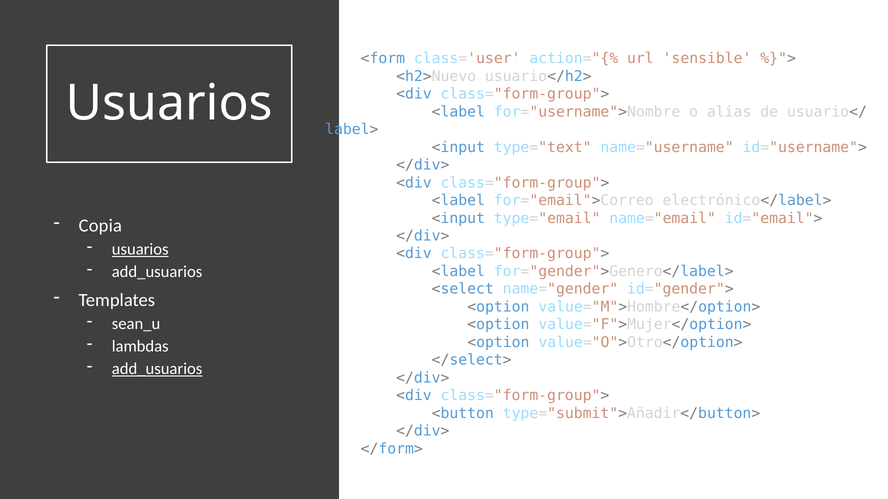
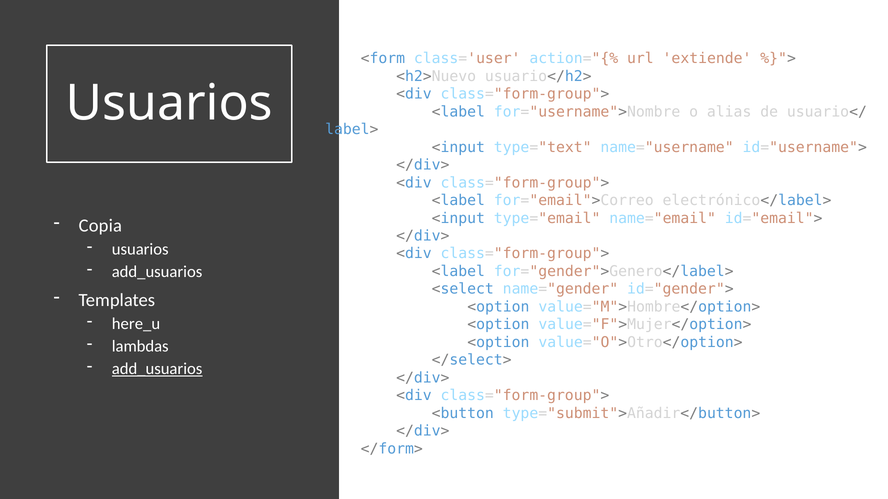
sensible: sensible -> extiende
usuarios at (140, 249) underline: present -> none
sean_u: sean_u -> here_u
